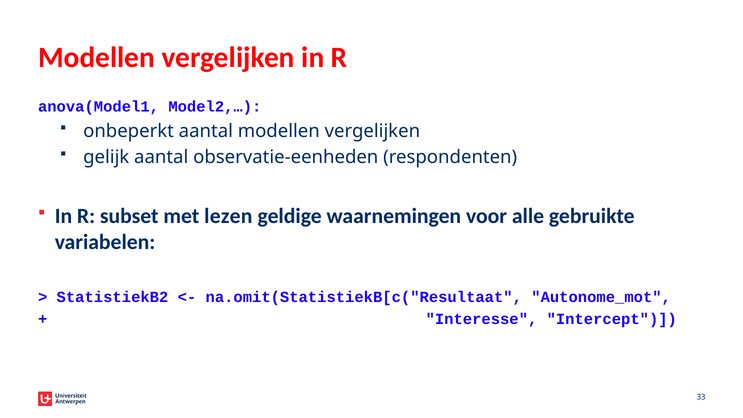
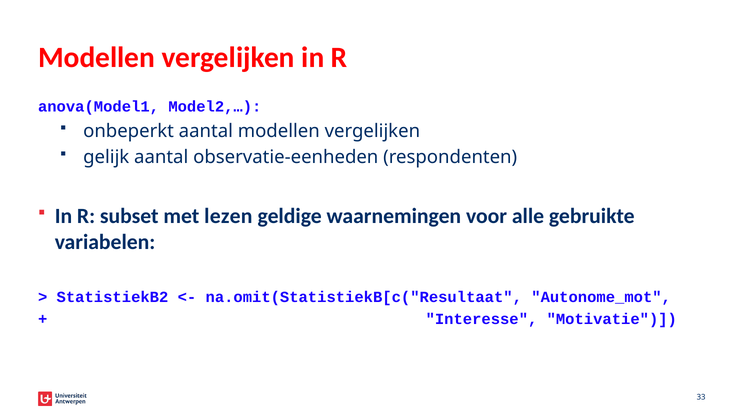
Intercept: Intercept -> Motivatie
